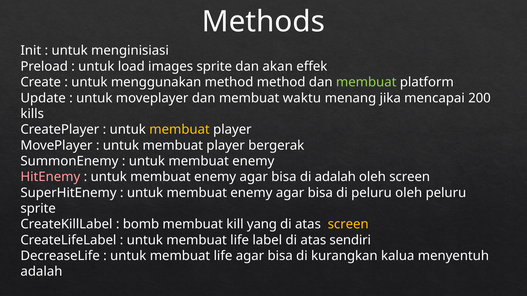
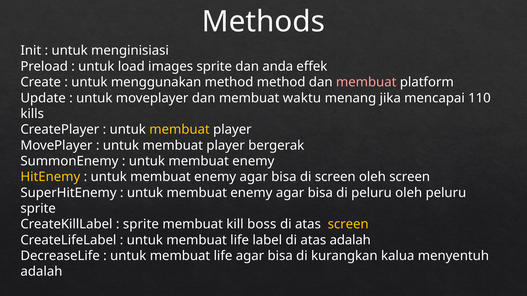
akan: akan -> anda
membuat at (366, 82) colour: light green -> pink
200: 200 -> 110
HitEnemy colour: pink -> yellow
di adalah: adalah -> screen
bomb at (141, 225): bomb -> sprite
yang: yang -> boss
atas sendiri: sendiri -> adalah
